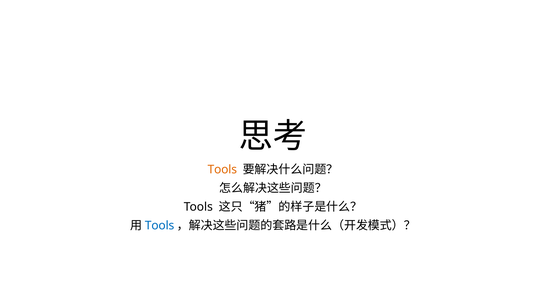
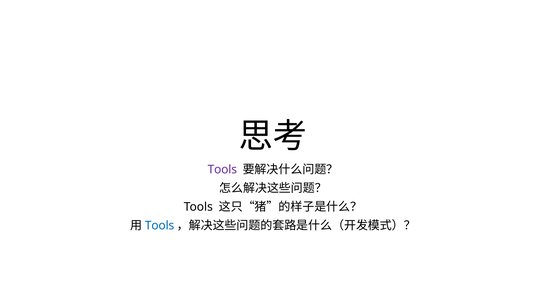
Tools at (222, 170) colour: orange -> purple
